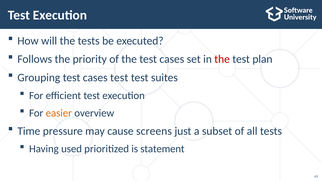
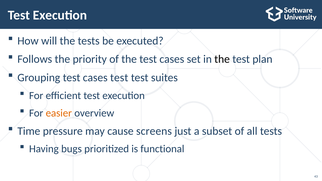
the at (222, 59) colour: red -> black
used: used -> bugs
statement: statement -> functional
